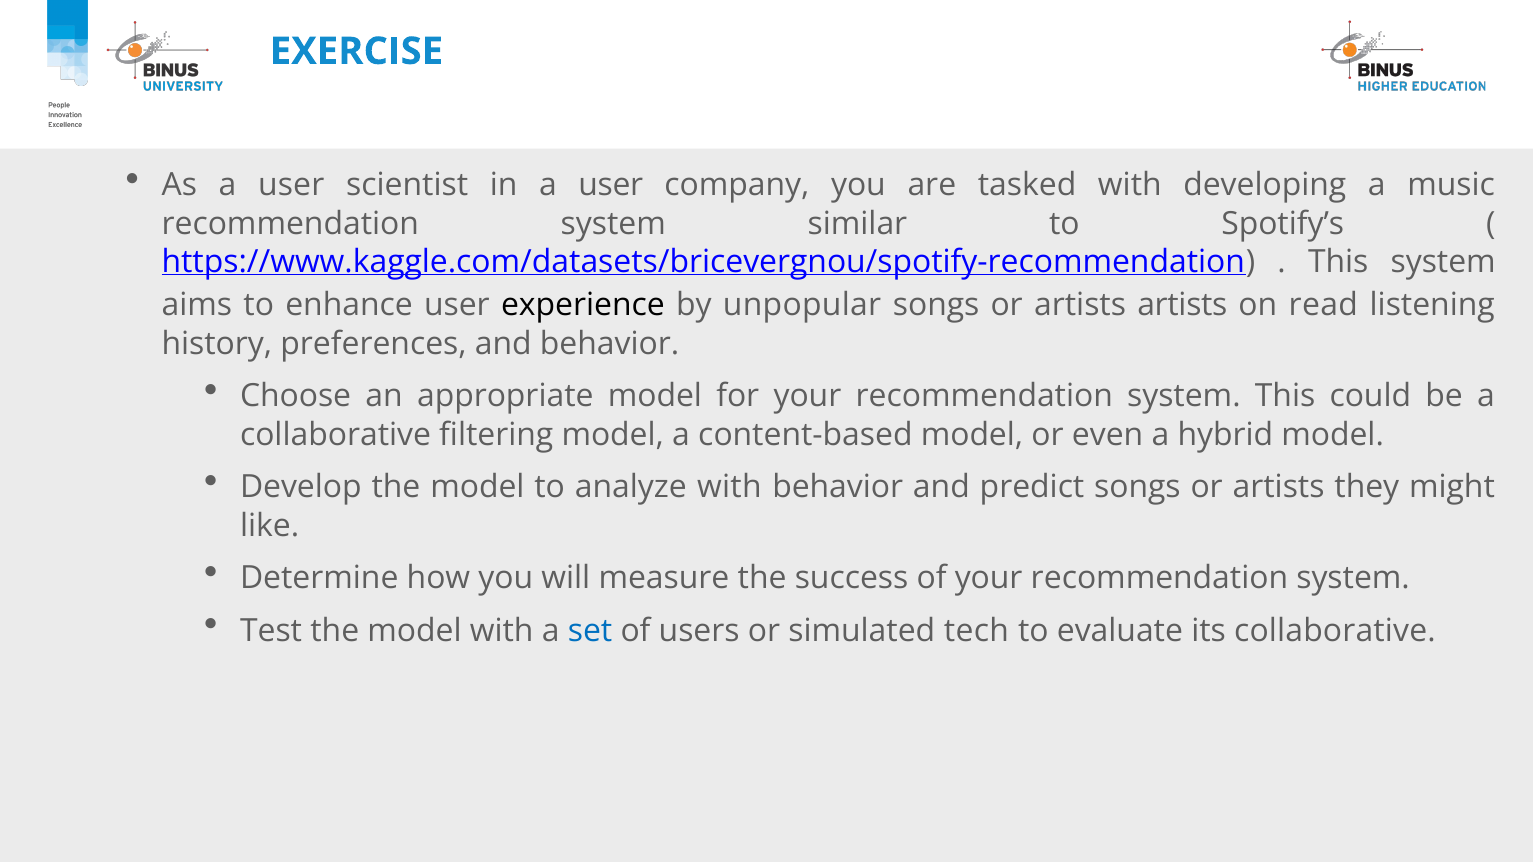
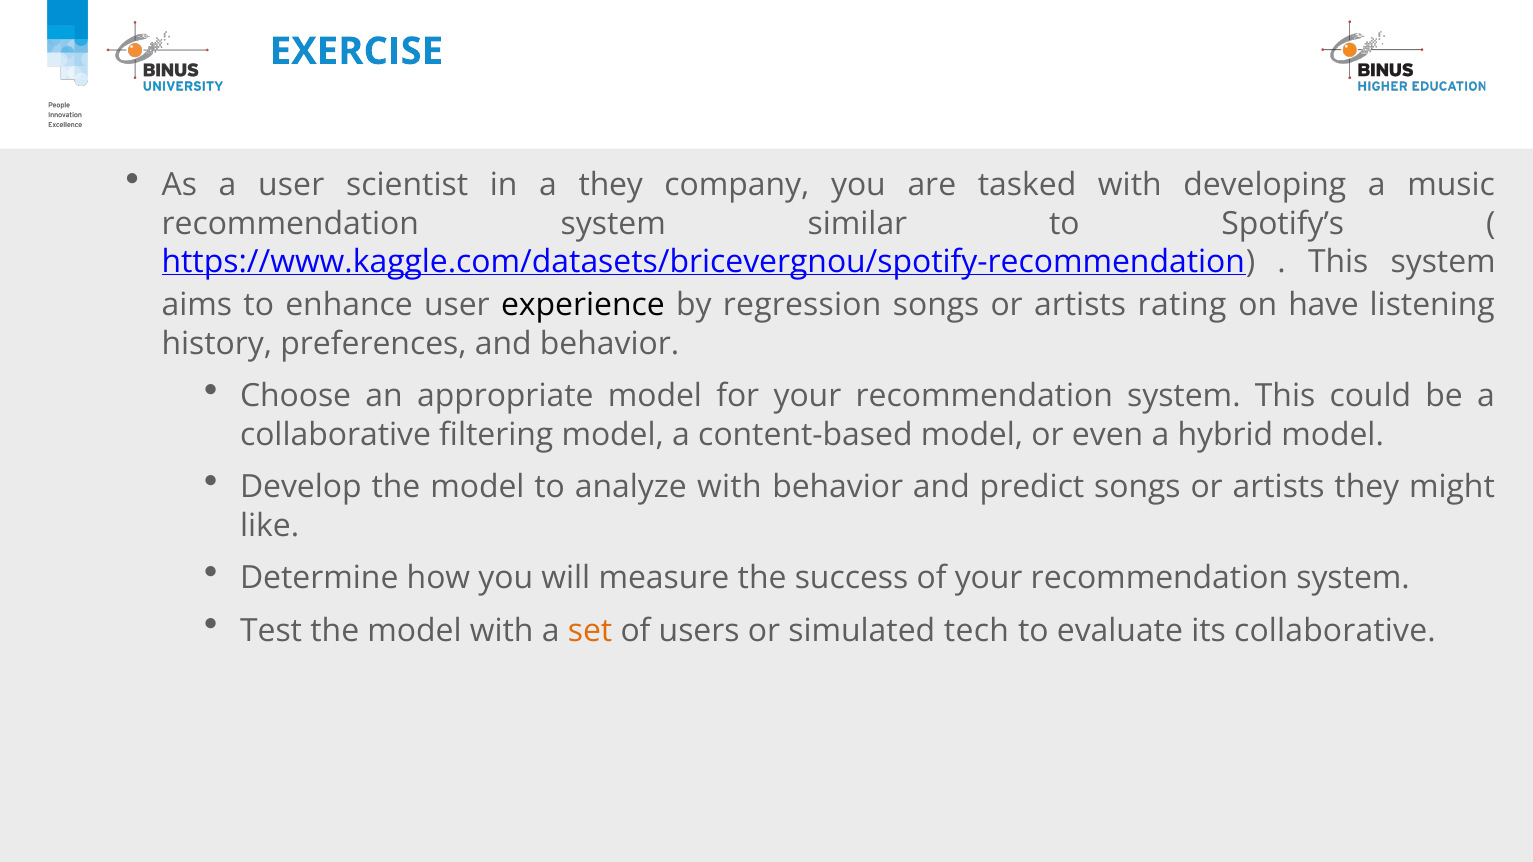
in a user: user -> they
unpopular: unpopular -> regression
artists artists: artists -> rating
read: read -> have
set colour: blue -> orange
